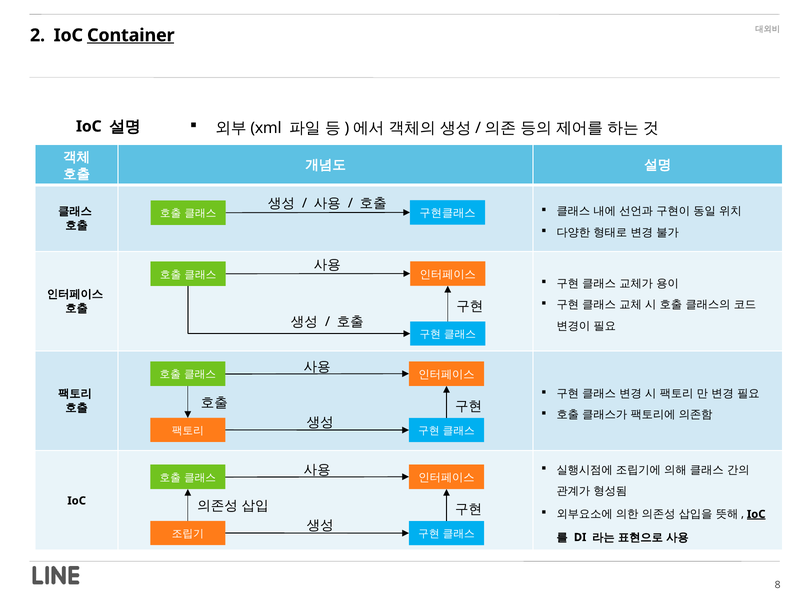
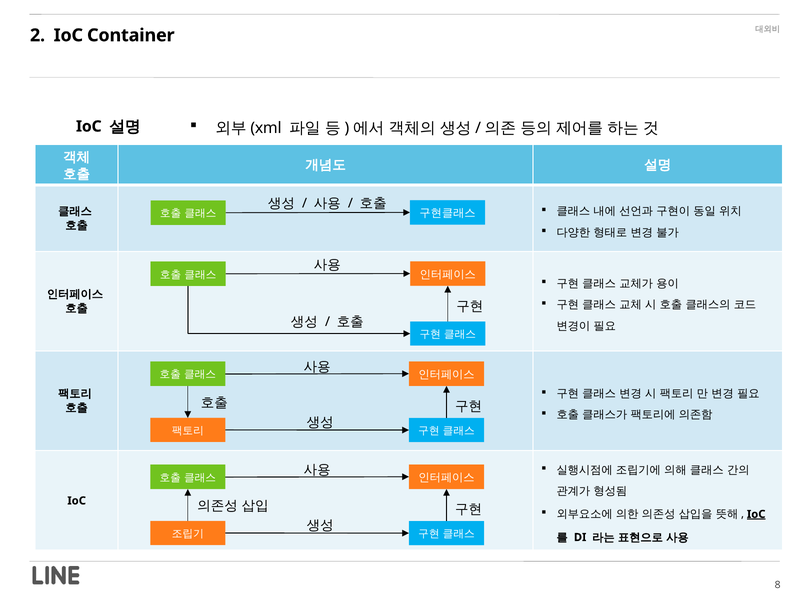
Container underline: present -> none
